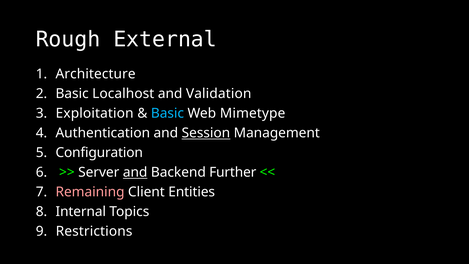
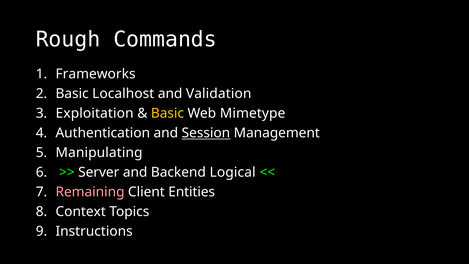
External: External -> Commands
Architecture: Architecture -> Frameworks
Basic at (167, 113) colour: light blue -> yellow
Configuration: Configuration -> Manipulating
and at (135, 172) underline: present -> none
Further: Further -> Logical
Internal: Internal -> Context
Restrictions: Restrictions -> Instructions
